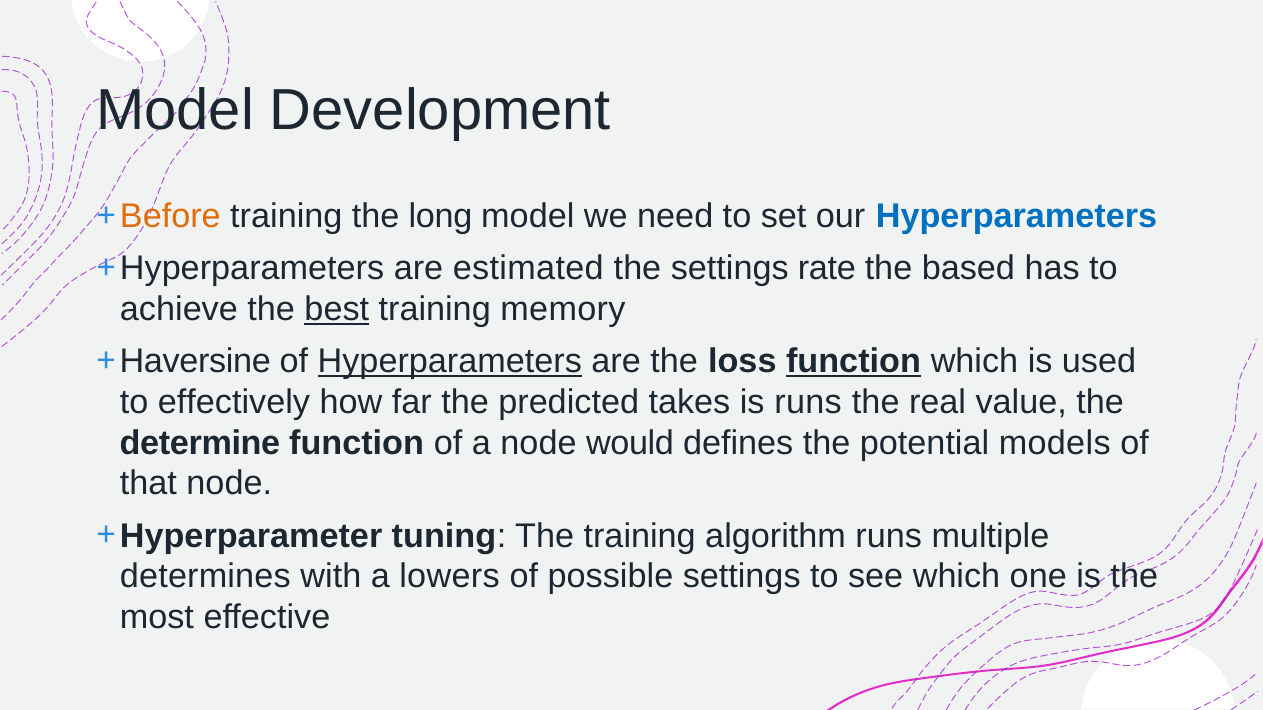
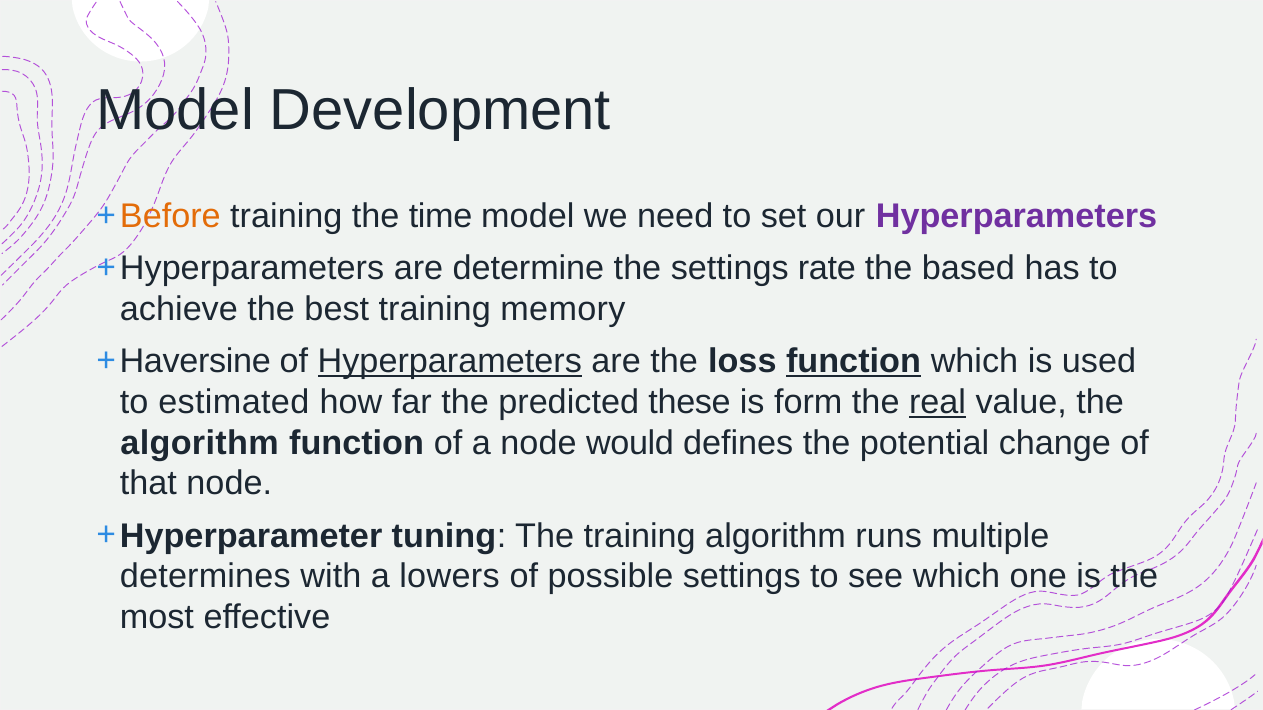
long: long -> time
Hyperparameters at (1016, 216) colour: blue -> purple
estimated: estimated -> determine
best underline: present -> none
effectively: effectively -> estimated
takes: takes -> these
is runs: runs -> form
real underline: none -> present
determine at (200, 443): determine -> algorithm
models: models -> change
